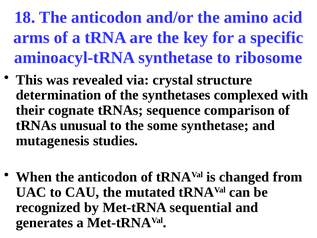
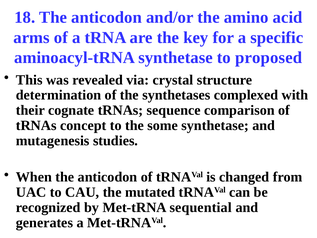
ribosome: ribosome -> proposed
unusual: unusual -> concept
